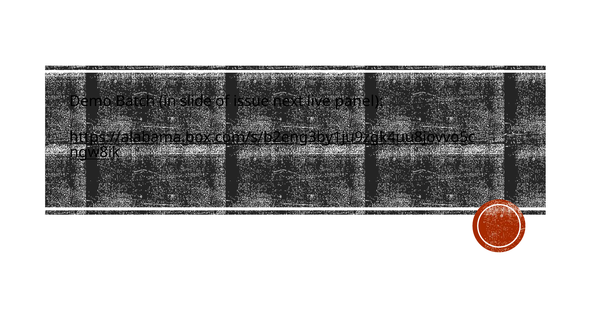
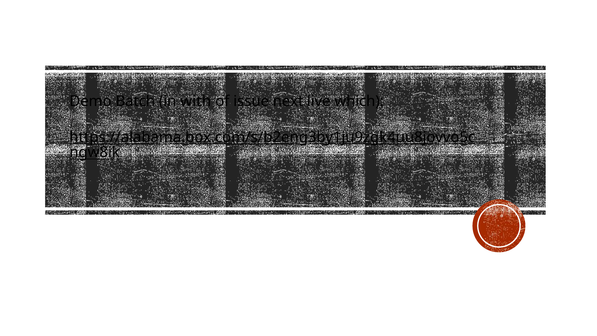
slide: slide -> with
panel: panel -> which
